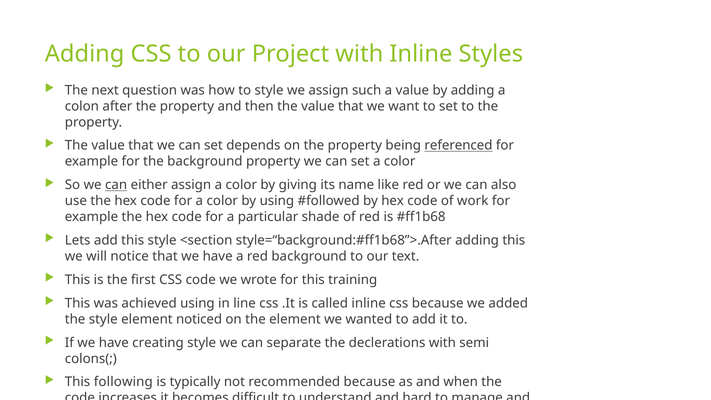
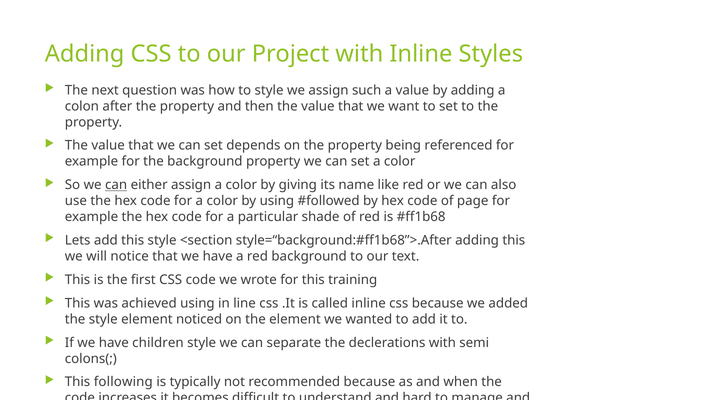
referenced underline: present -> none
work: work -> page
creating: creating -> children
